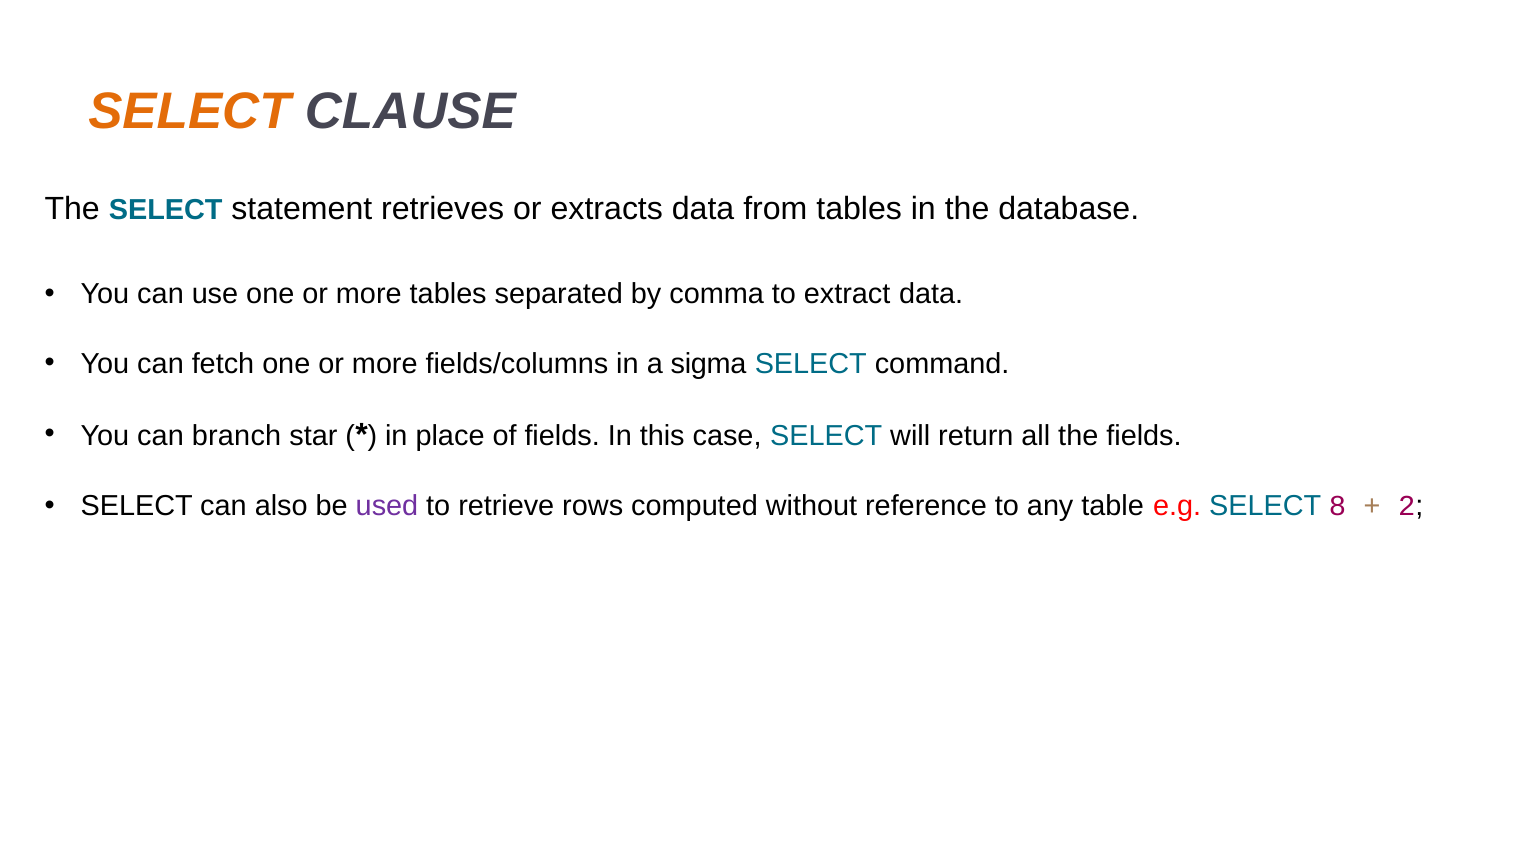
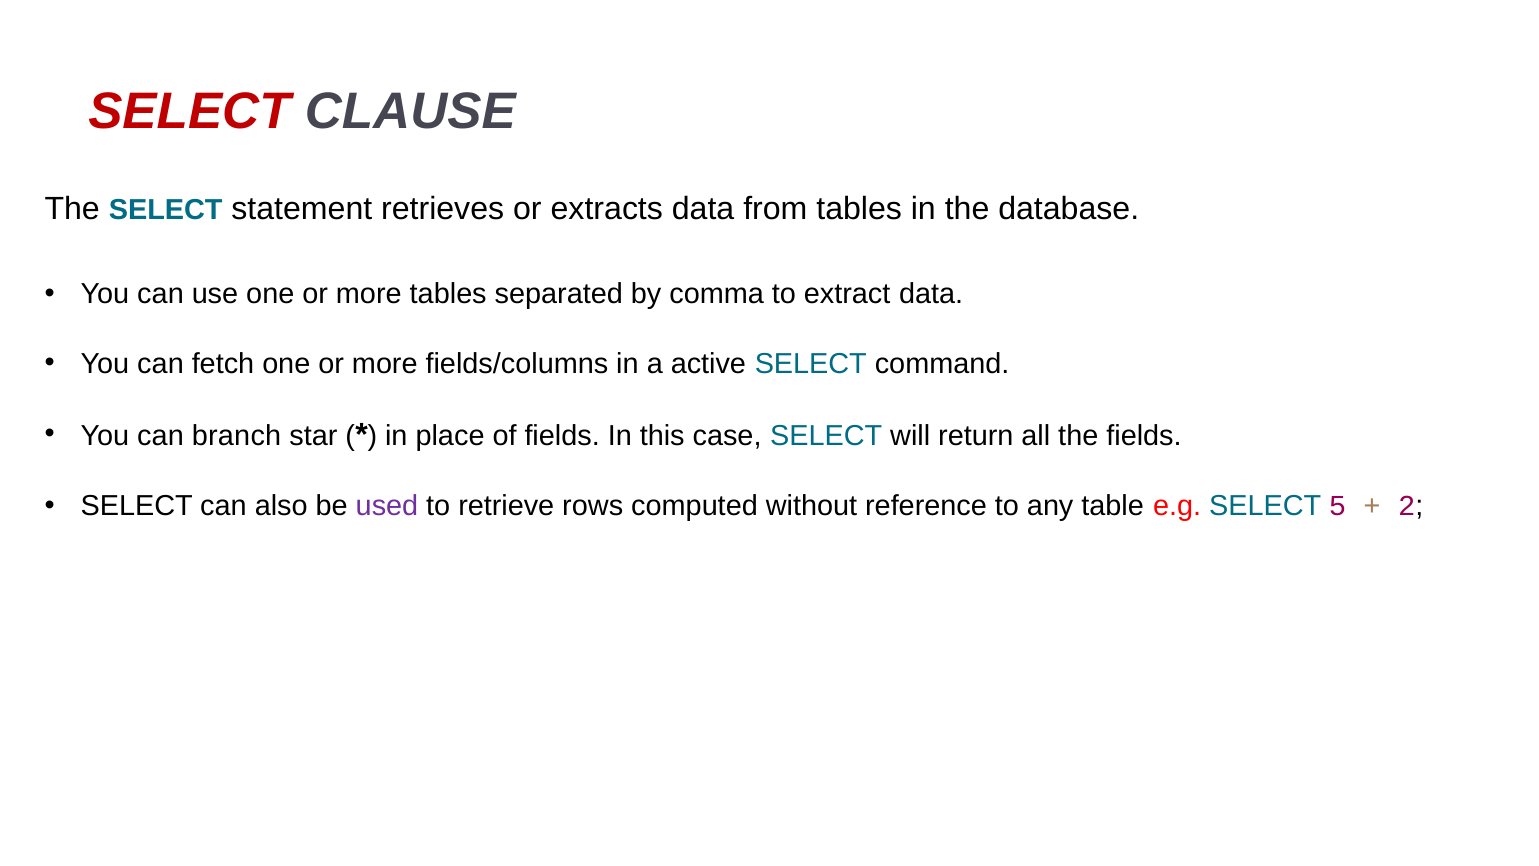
SELECT at (189, 111) colour: orange -> red
sigma: sigma -> active
8: 8 -> 5
